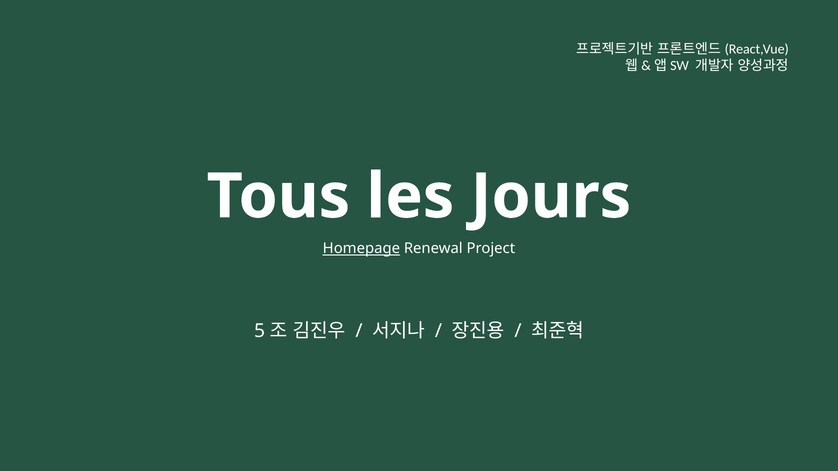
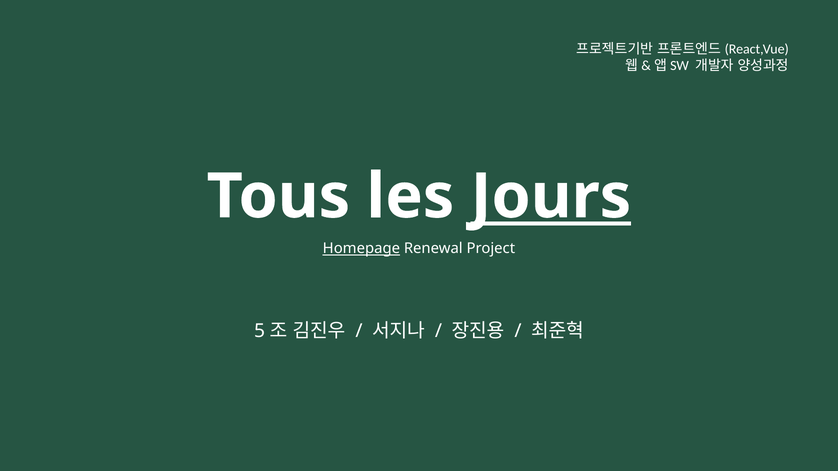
Jours underline: none -> present
